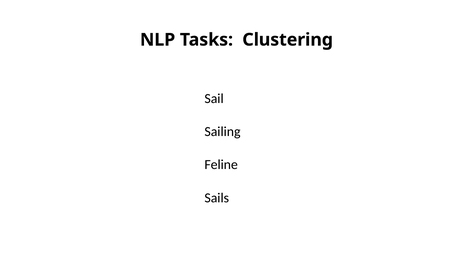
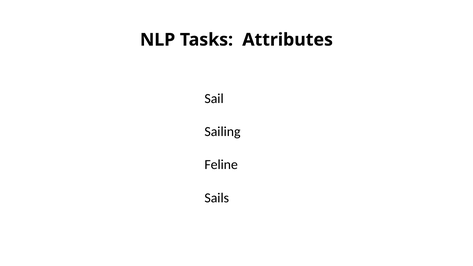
Clustering: Clustering -> Attributes
